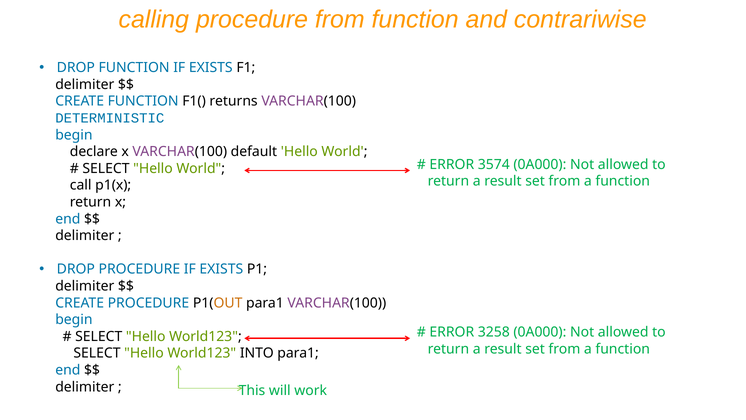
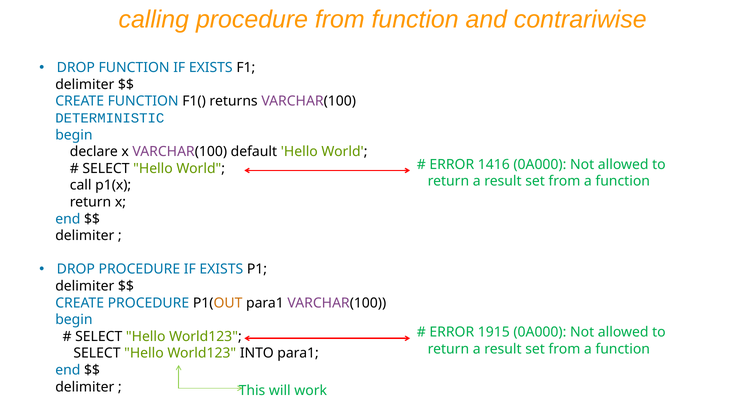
3574: 3574 -> 1416
3258: 3258 -> 1915
